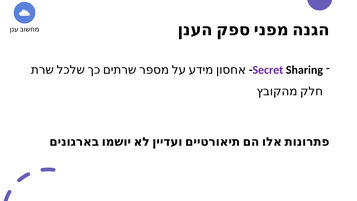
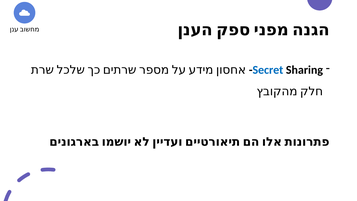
Secret colour: purple -> blue
